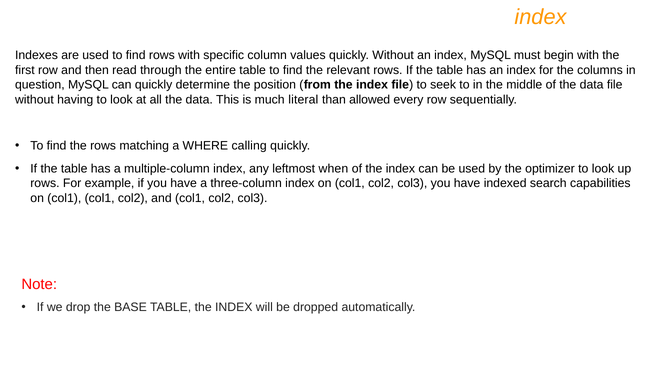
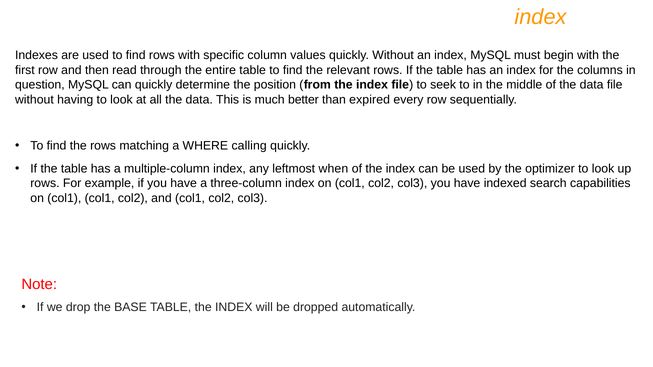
literal: literal -> better
allowed: allowed -> expired
